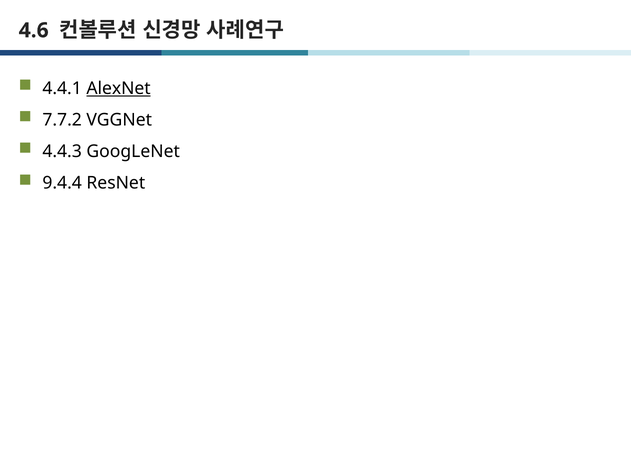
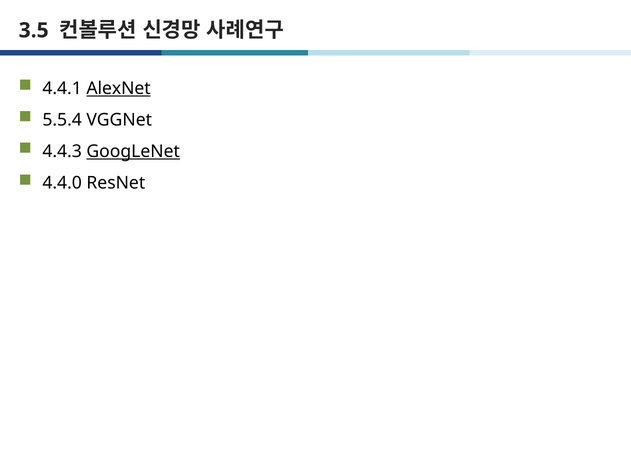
4.6: 4.6 -> 3.5
7.7.2: 7.7.2 -> 5.5.4
GoogLeNet underline: none -> present
9.4.4: 9.4.4 -> 4.4.0
